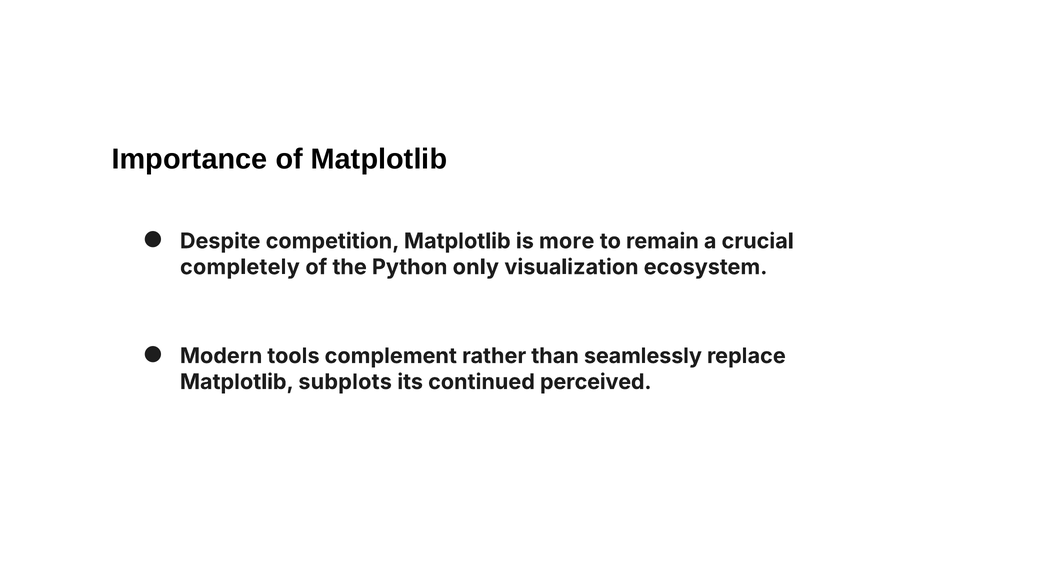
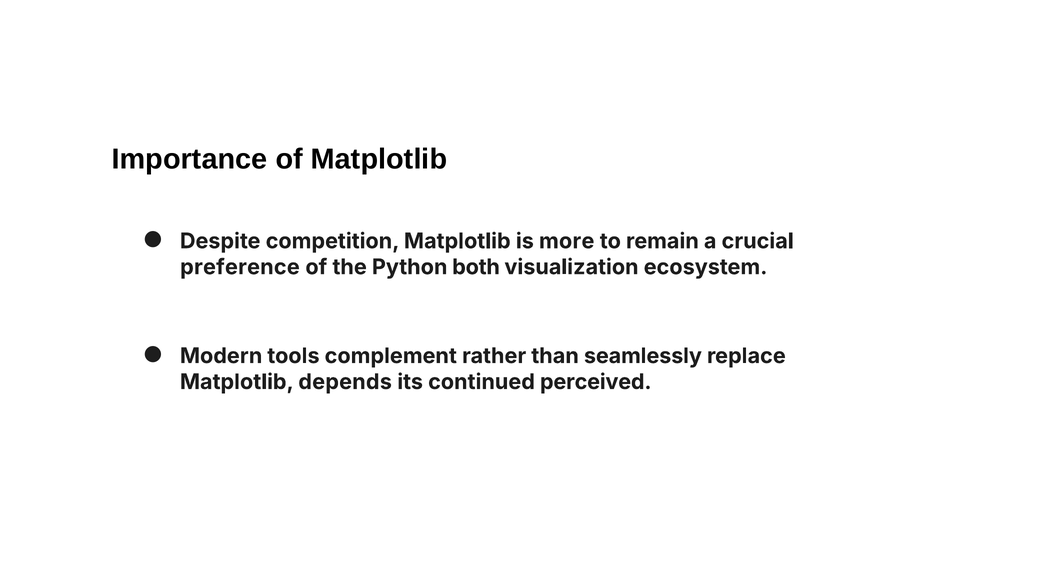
completely: completely -> preference
only: only -> both
subplots: subplots -> depends
